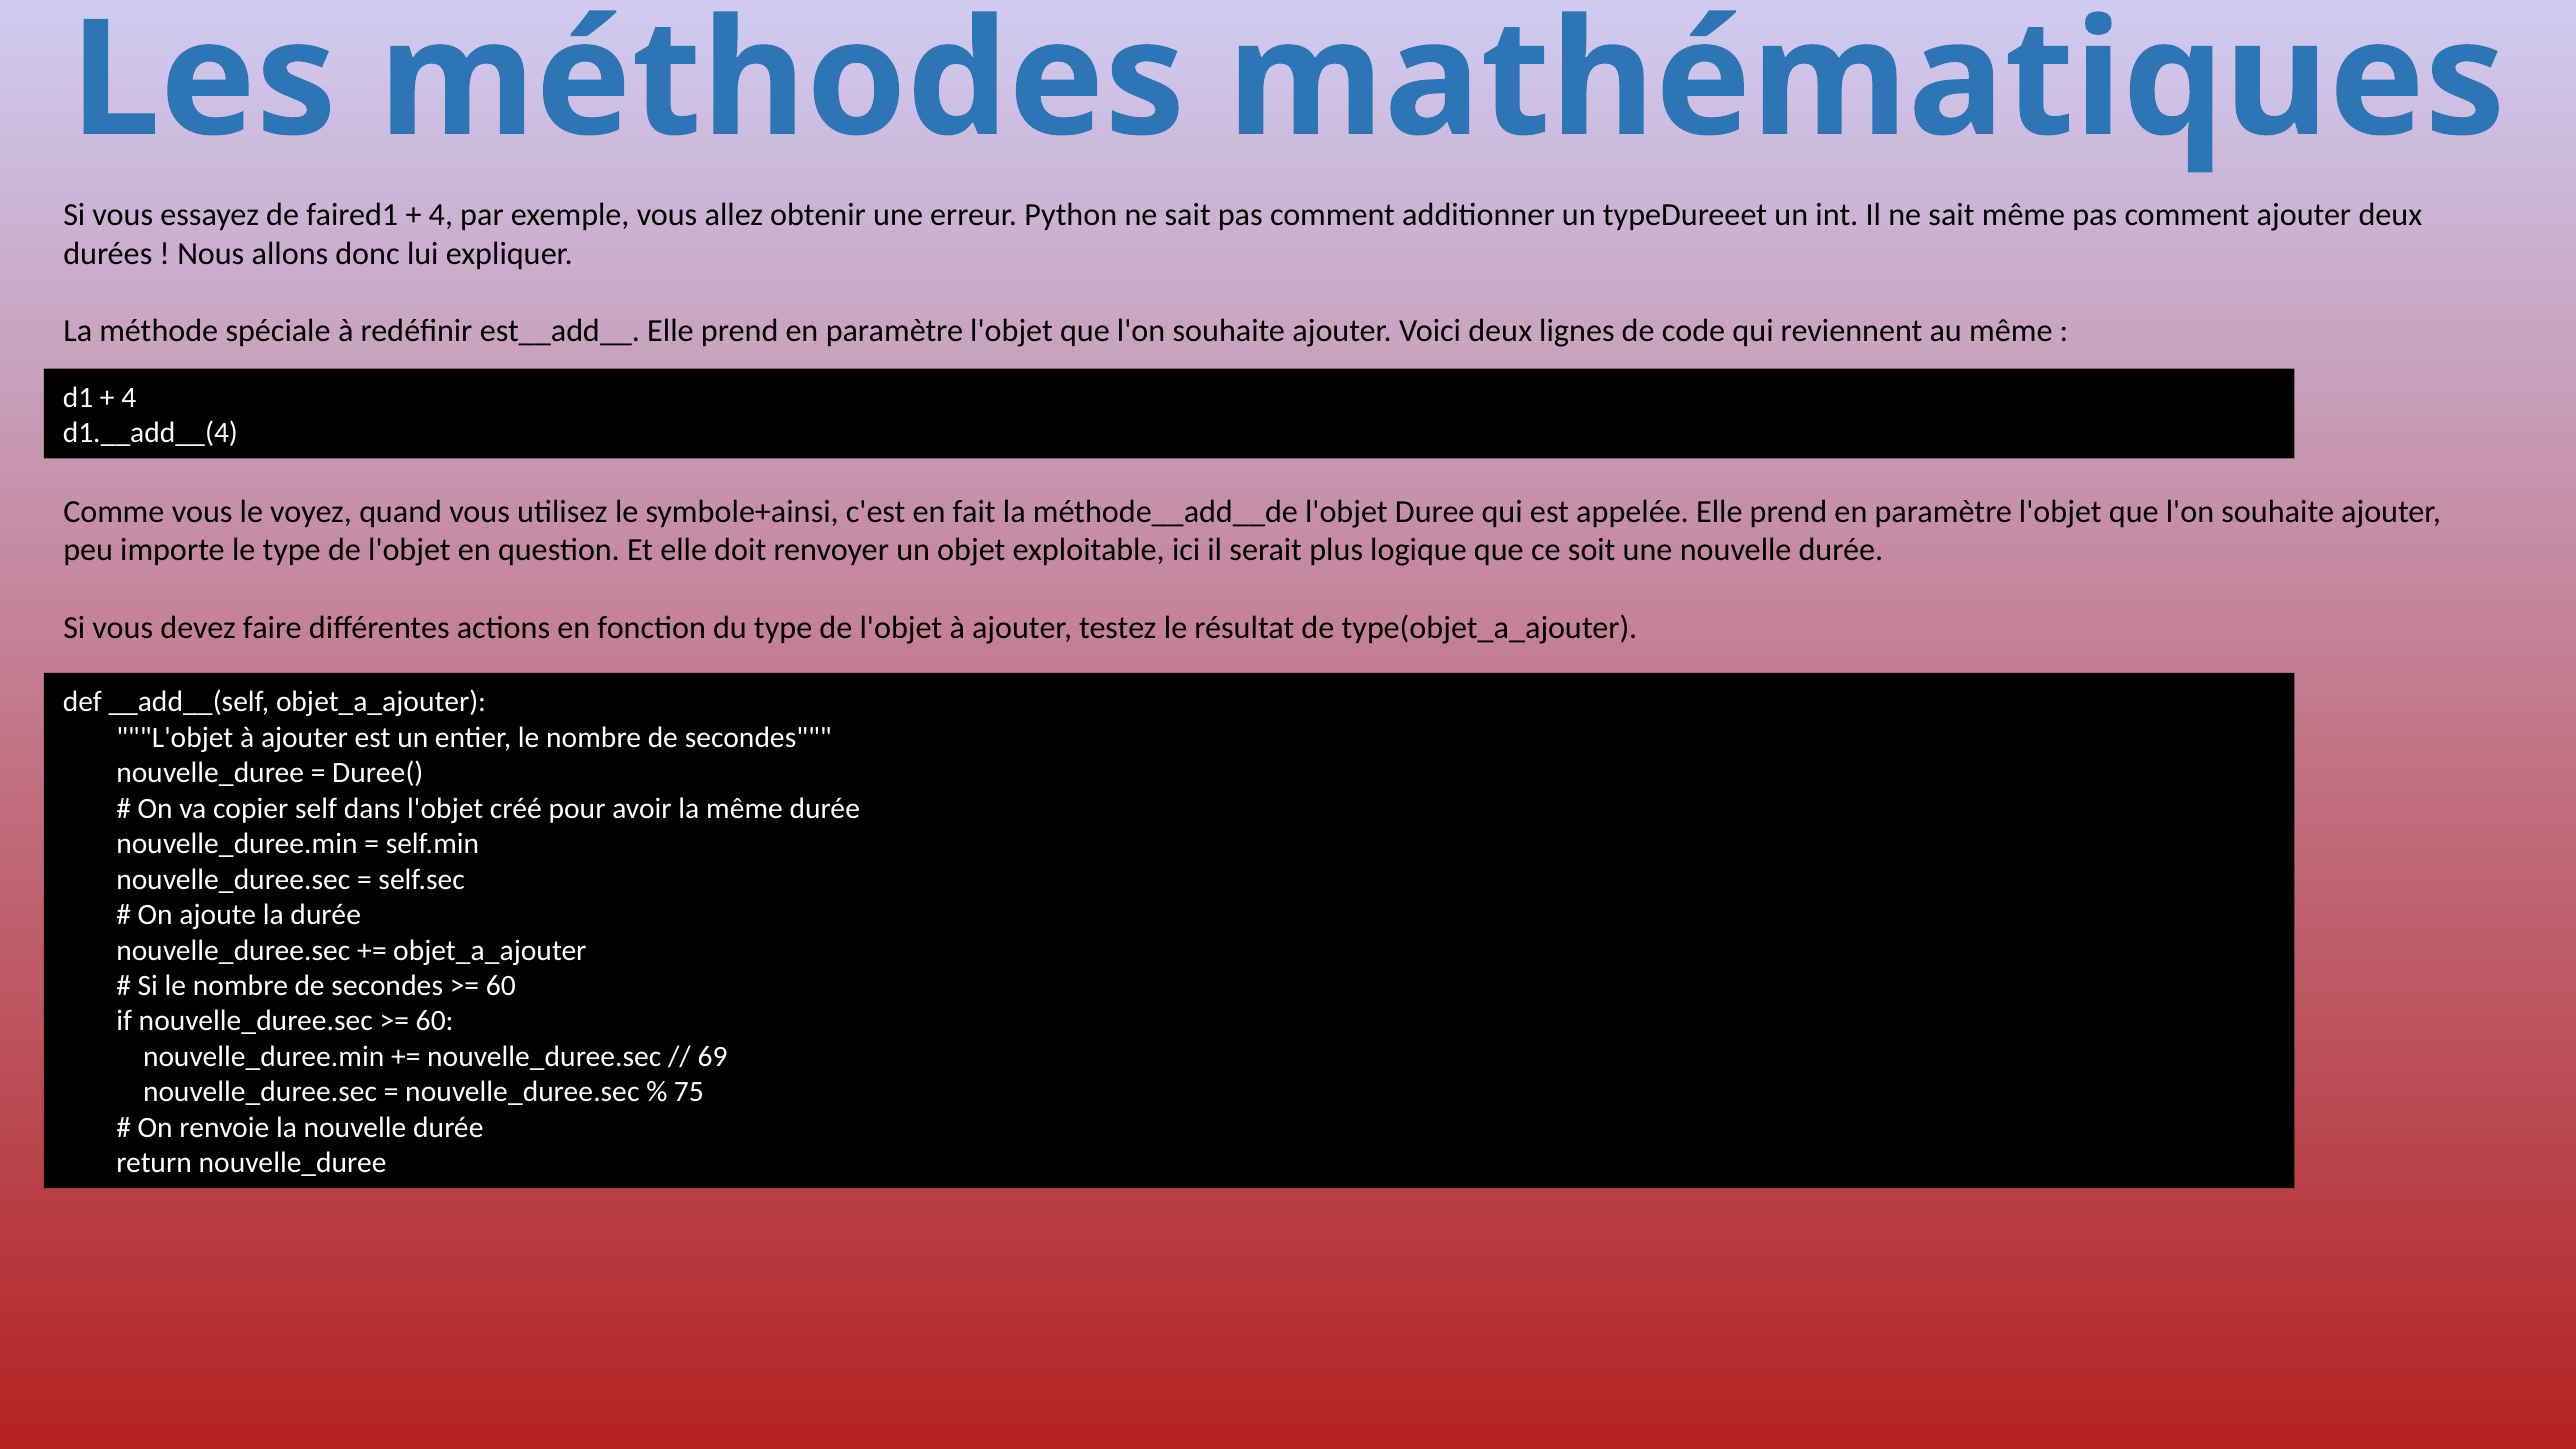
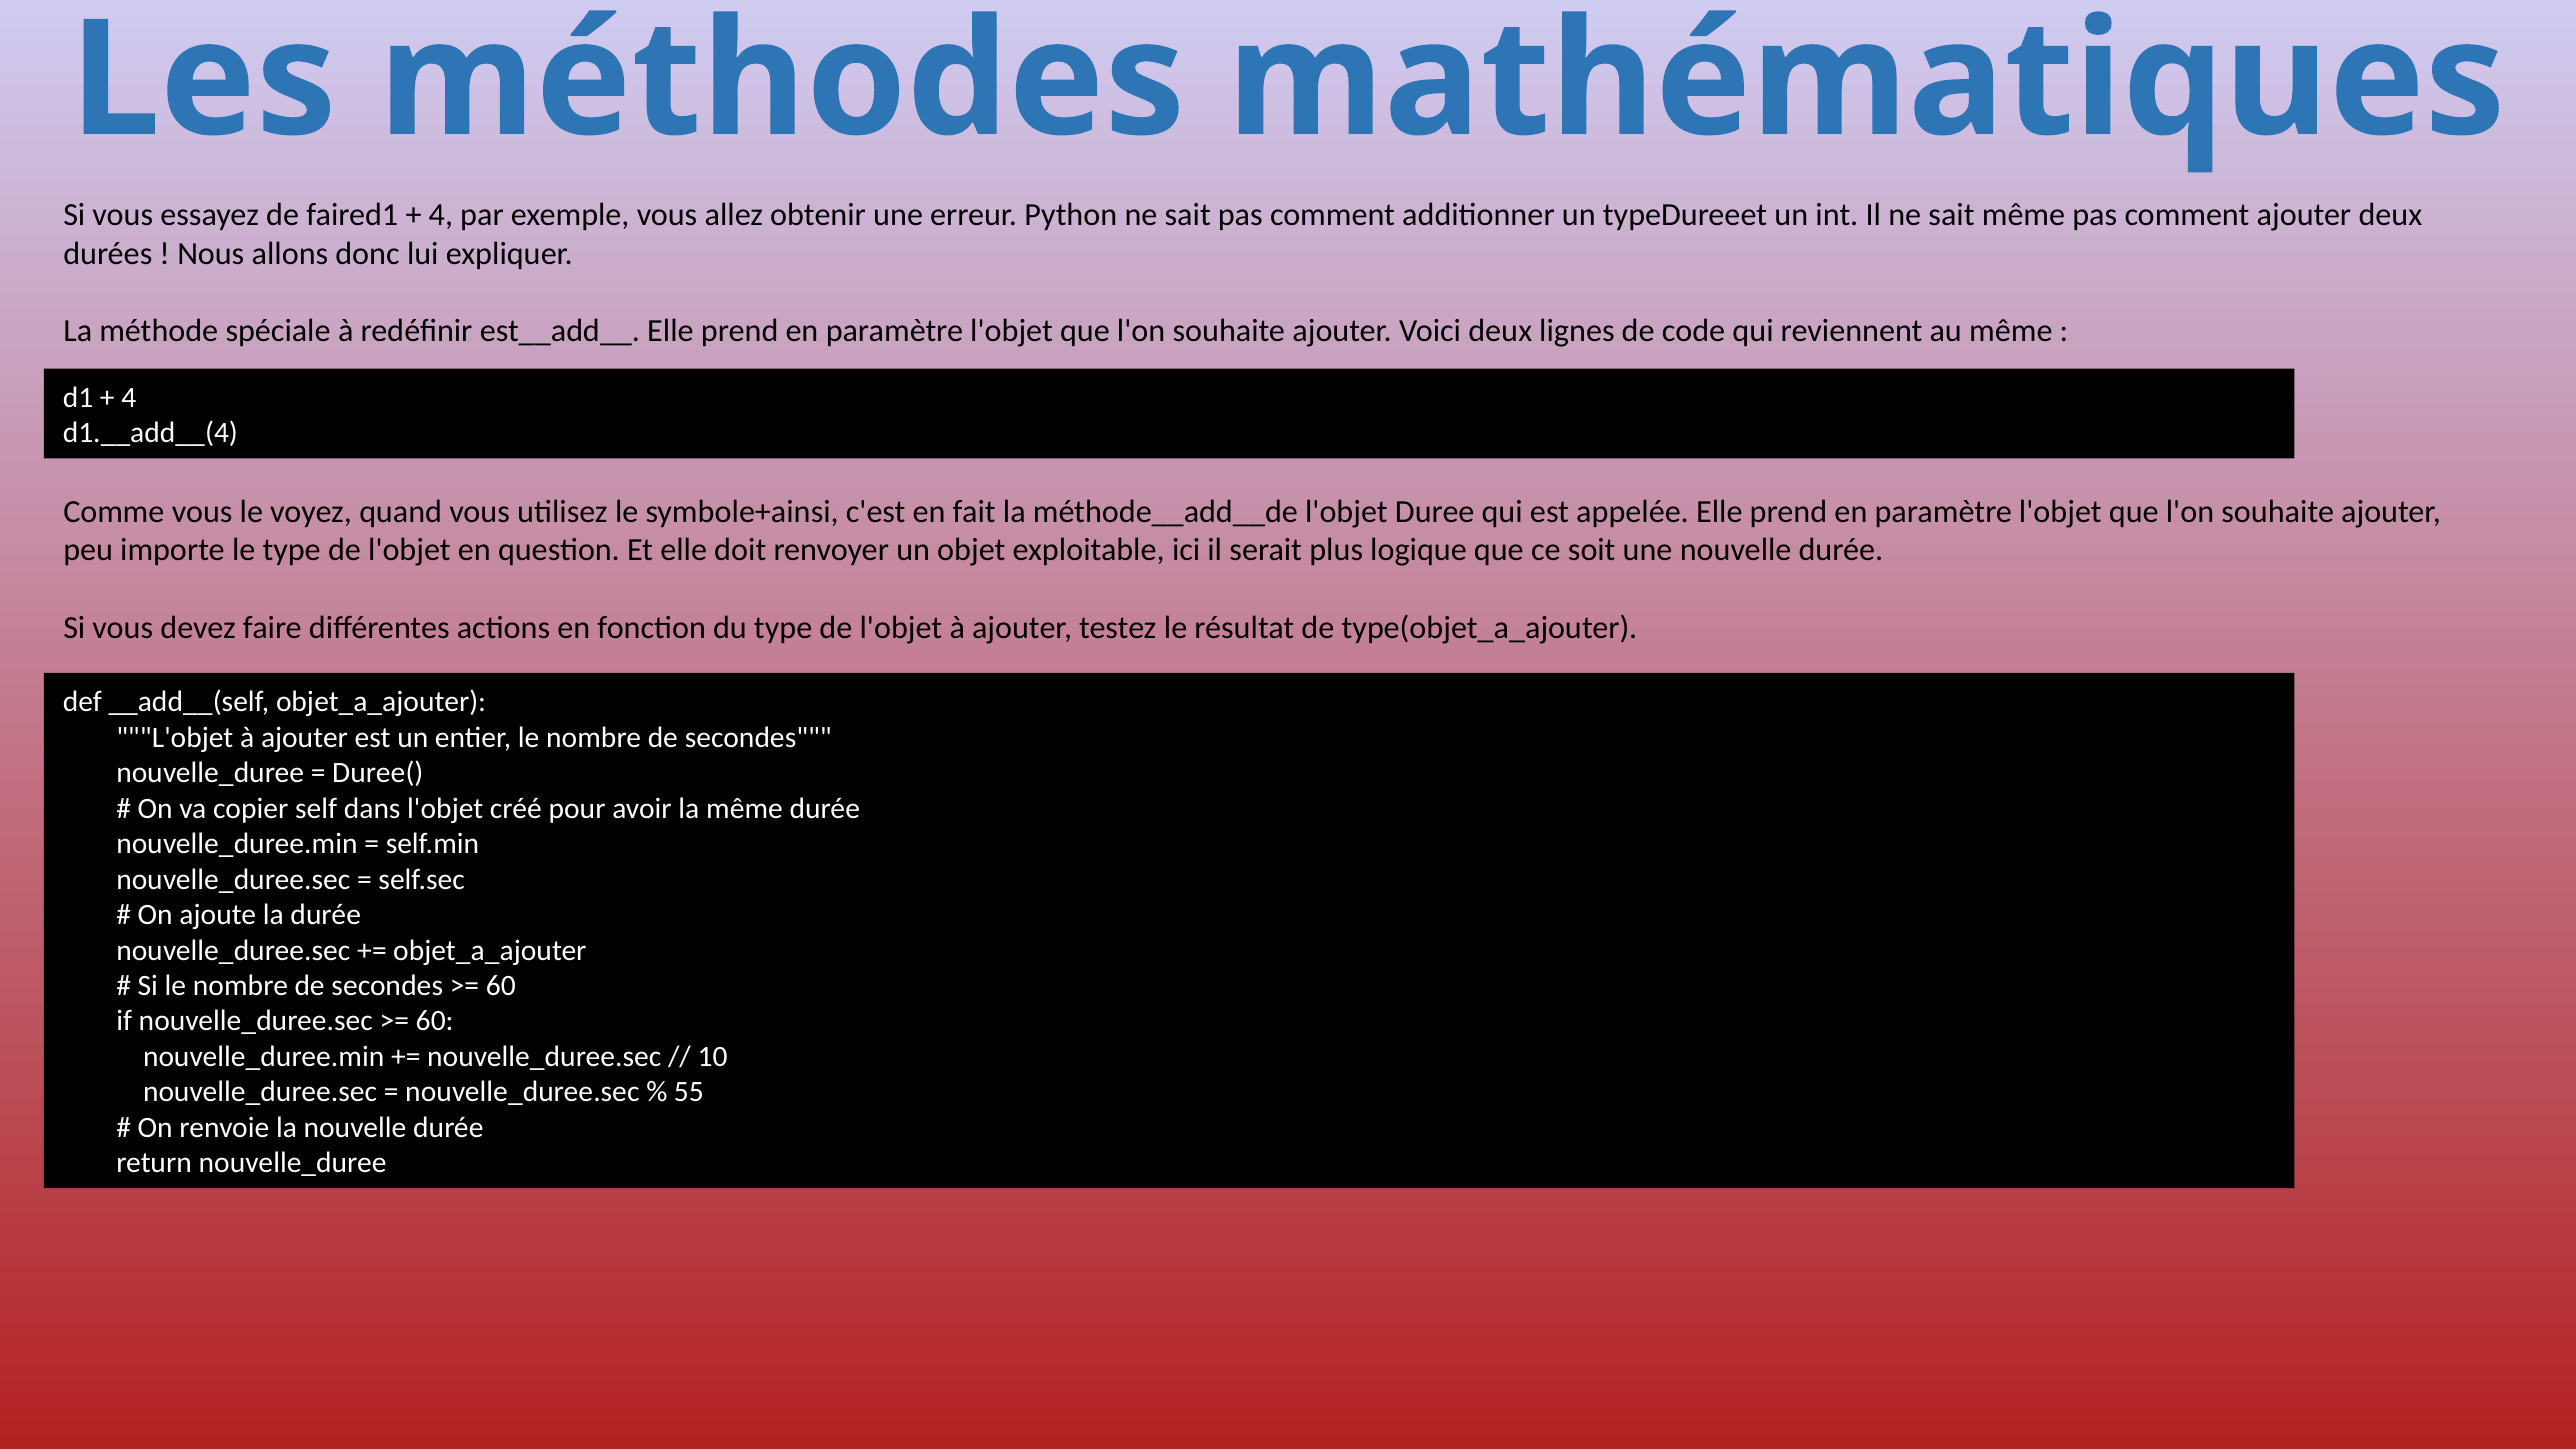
69: 69 -> 10
75: 75 -> 55
